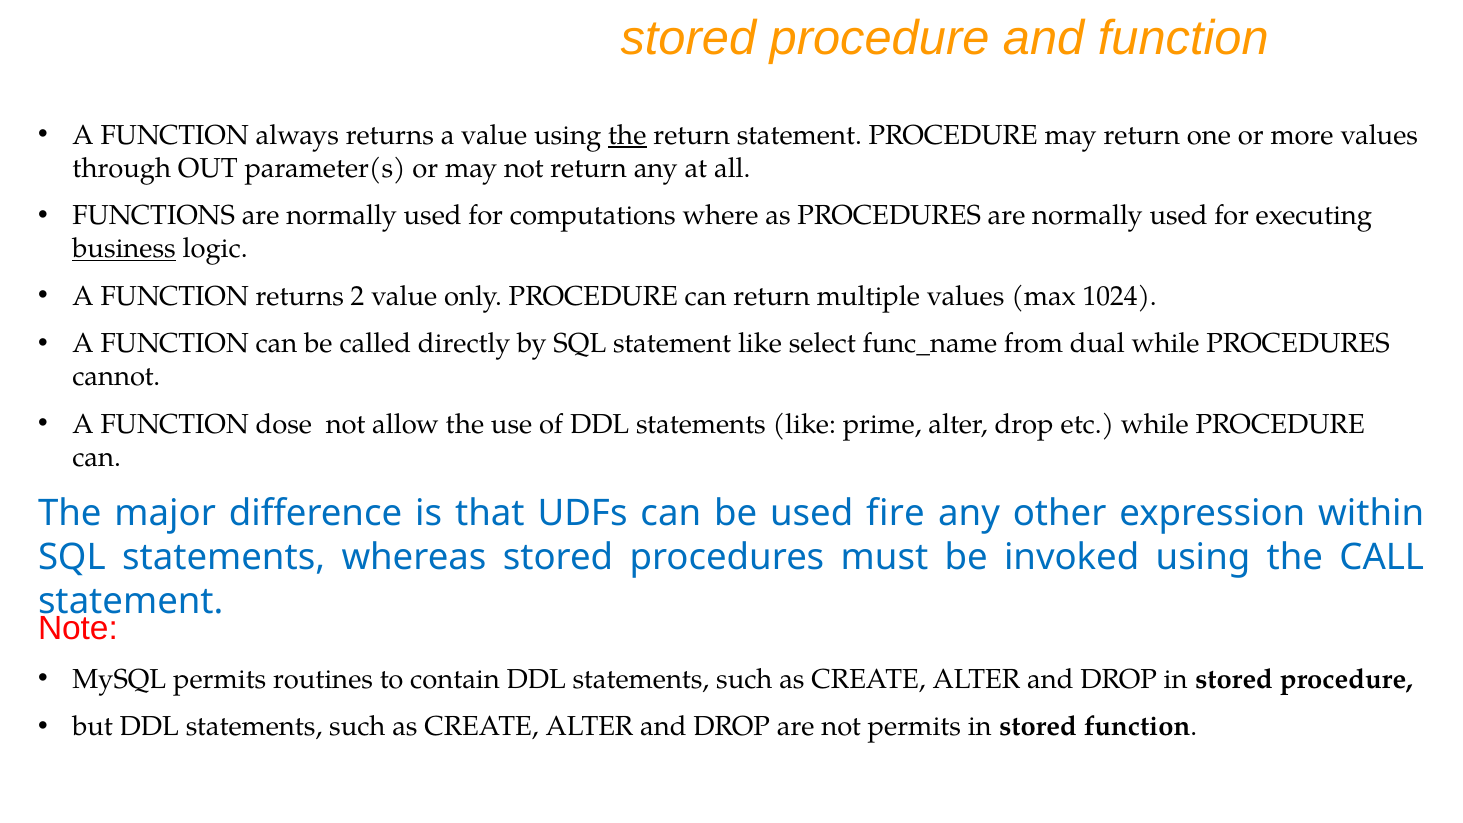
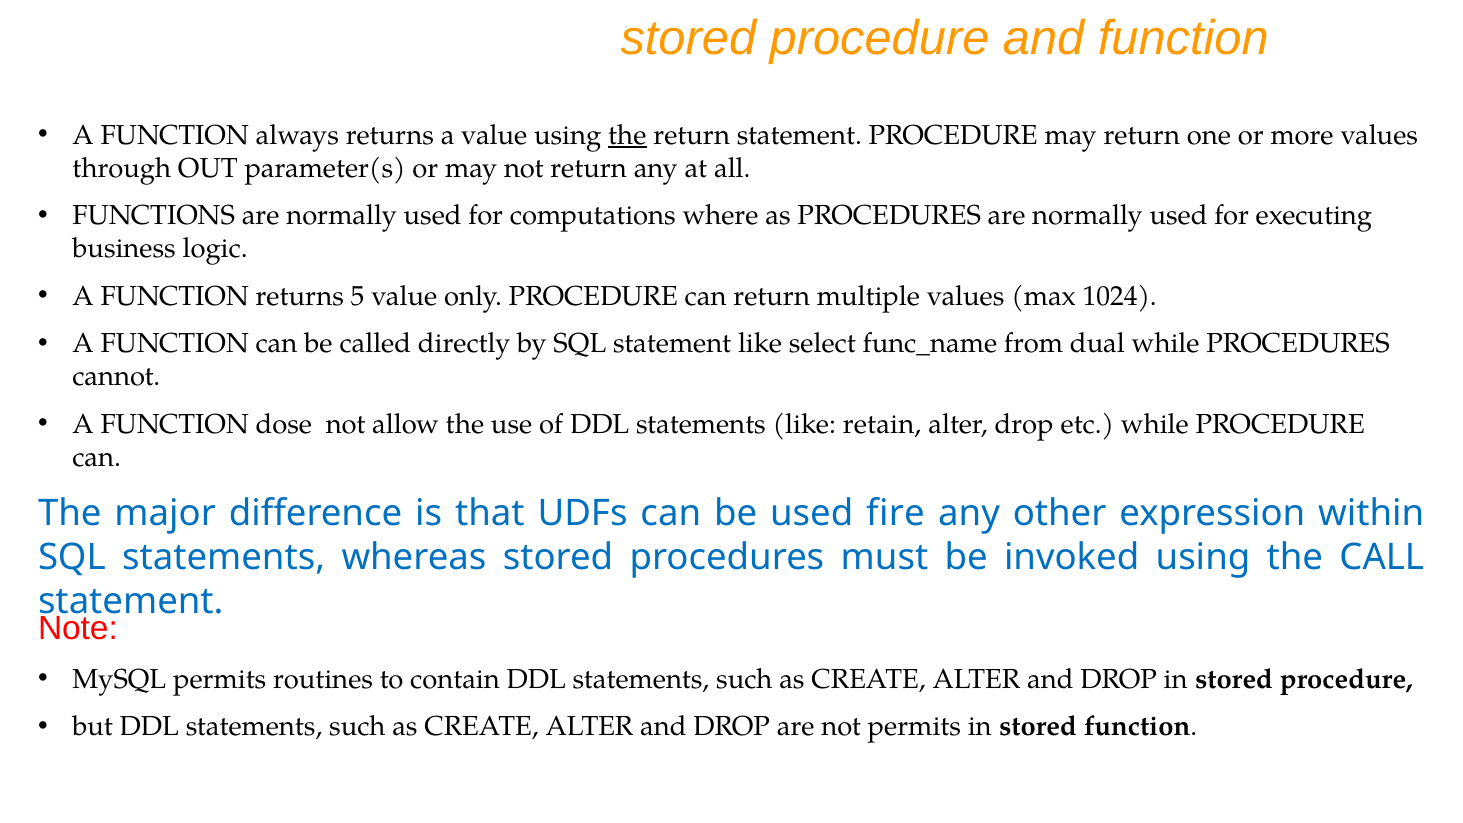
business underline: present -> none
2: 2 -> 5
prime: prime -> retain
